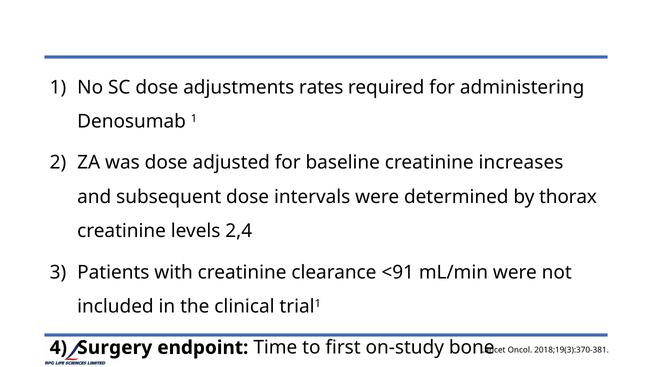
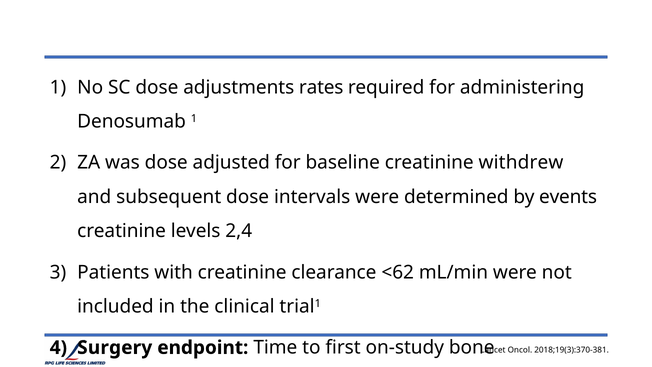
increases: increases -> withdrew
thorax: thorax -> events
<91: <91 -> <62
